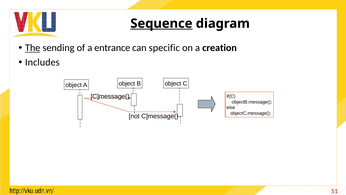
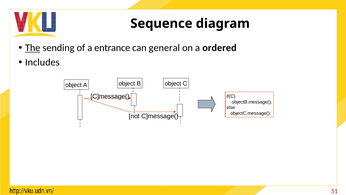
Sequence underline: present -> none
specific: specific -> general
creation: creation -> ordered
